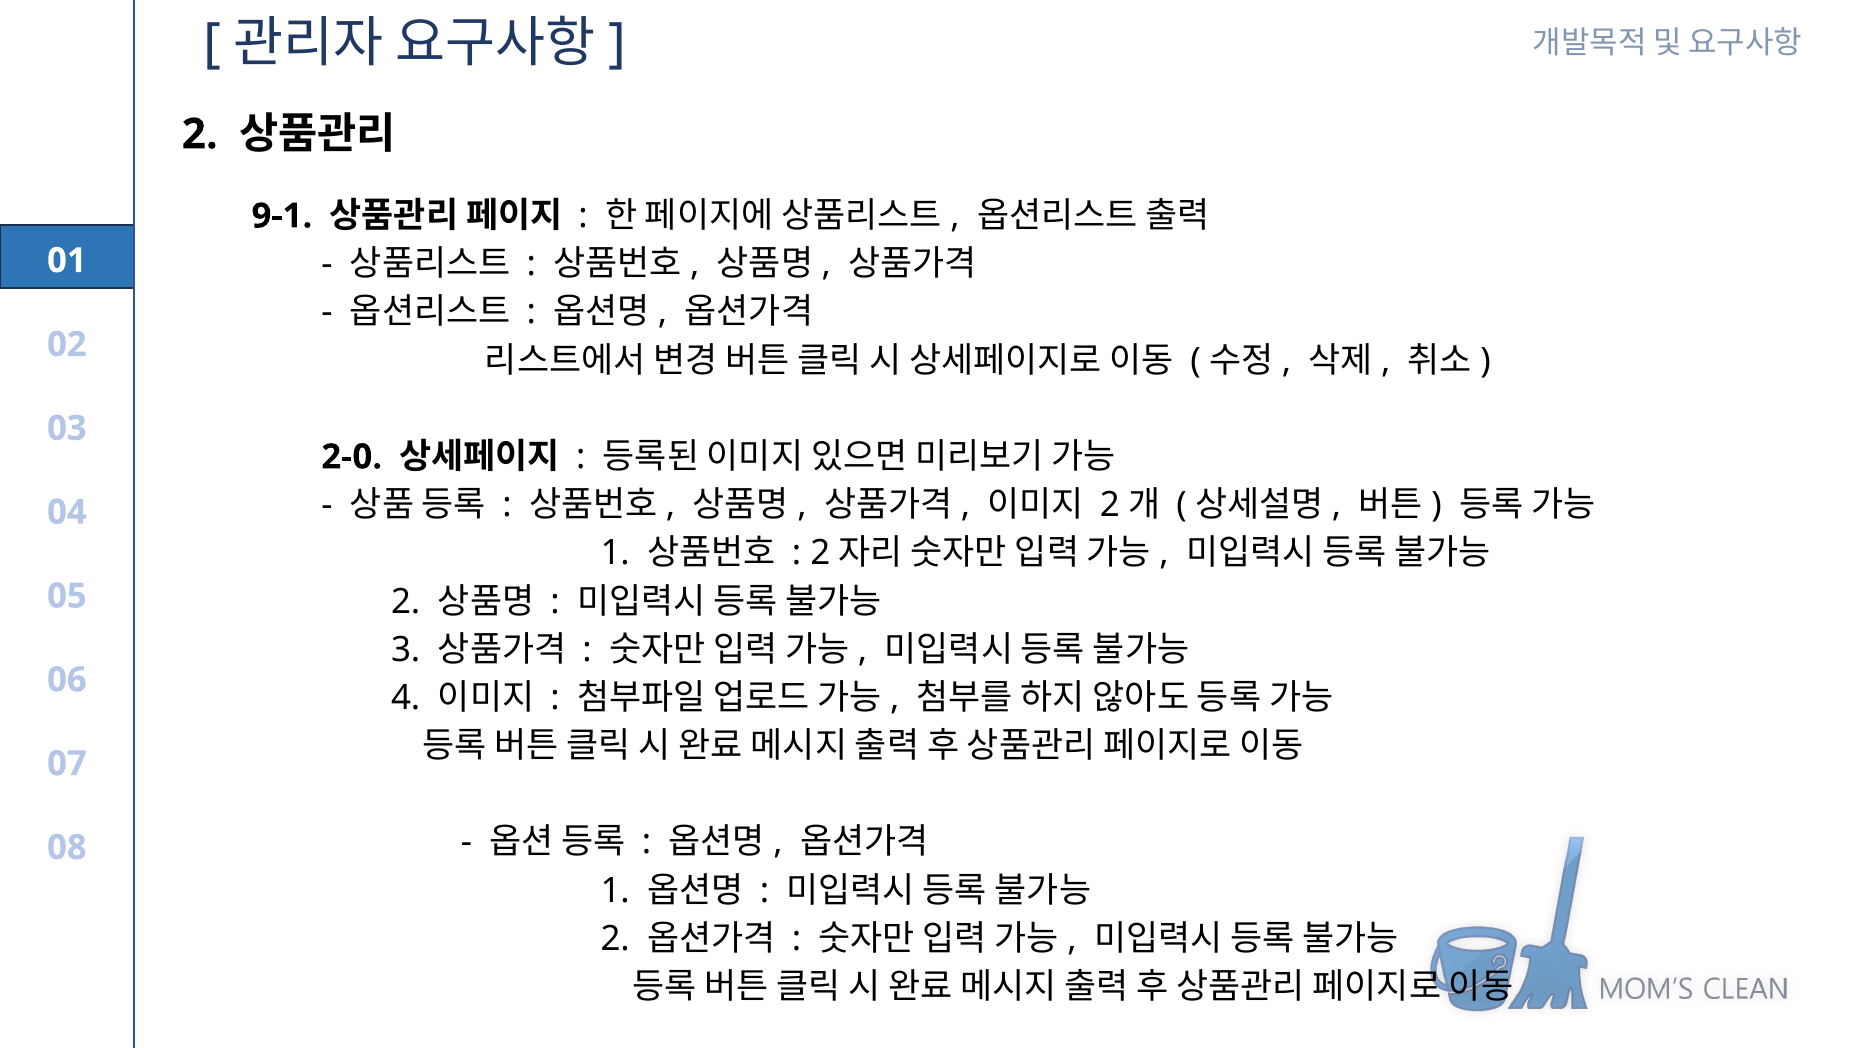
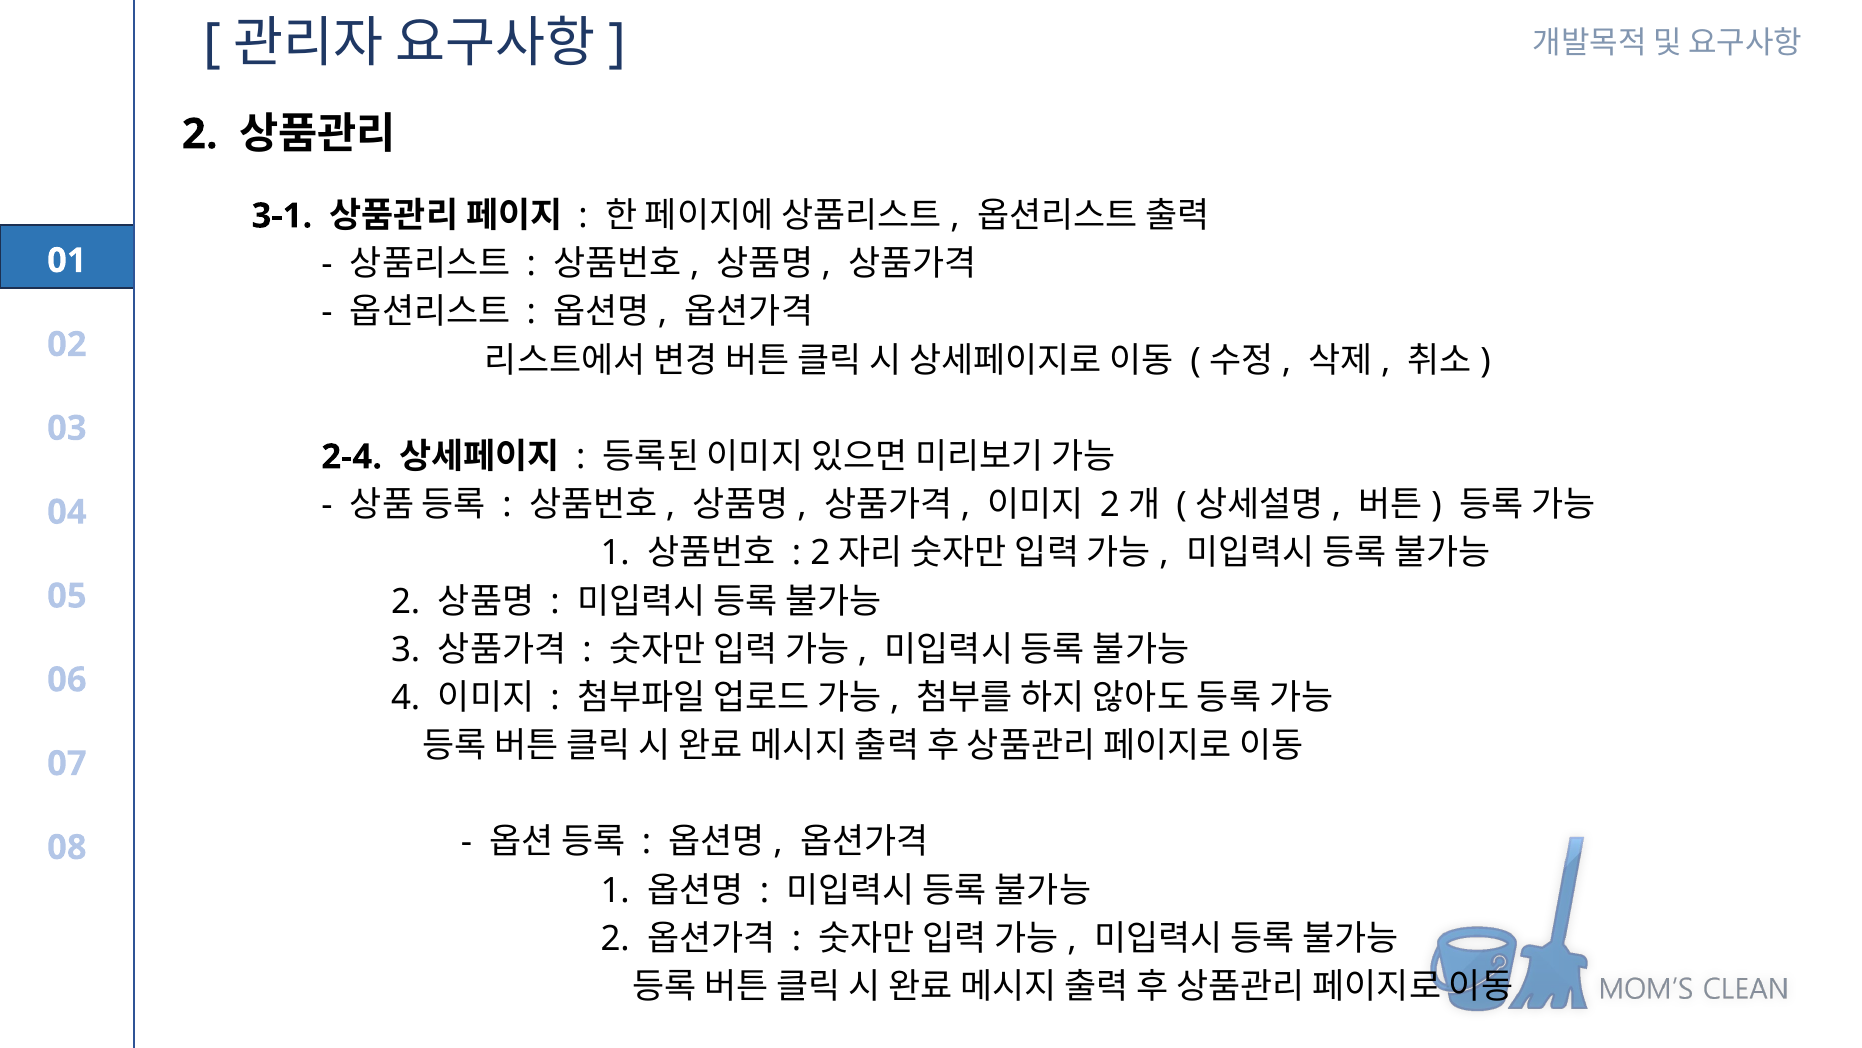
9-1: 9-1 -> 3-1
2-0: 2-0 -> 2-4
